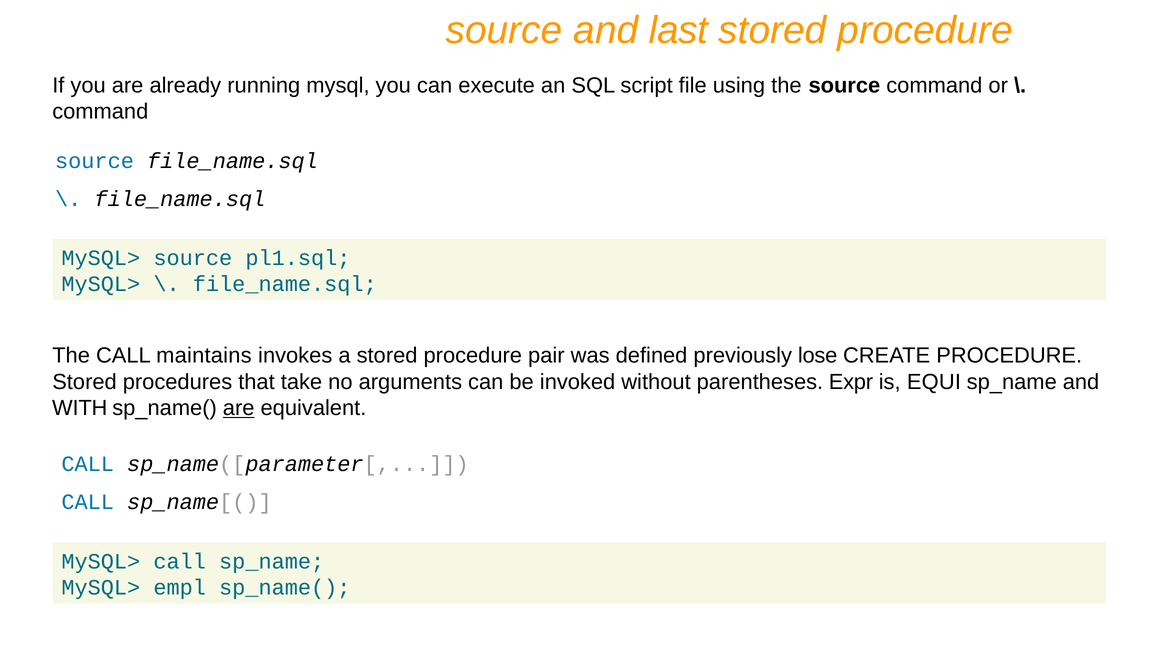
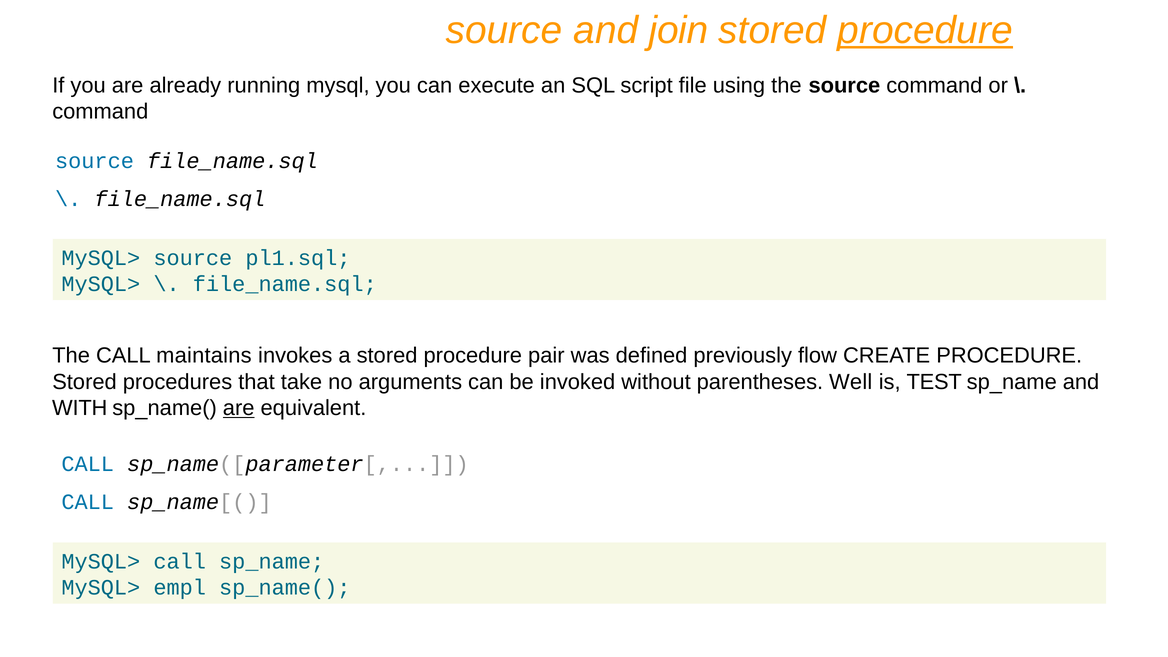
last: last -> join
procedure at (925, 30) underline: none -> present
lose: lose -> flow
Expr: Expr -> Well
EQUI: EQUI -> TEST
